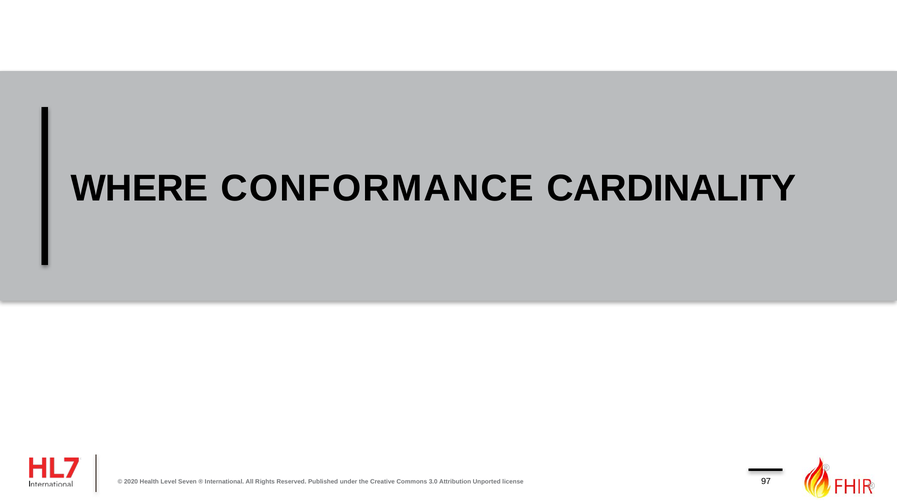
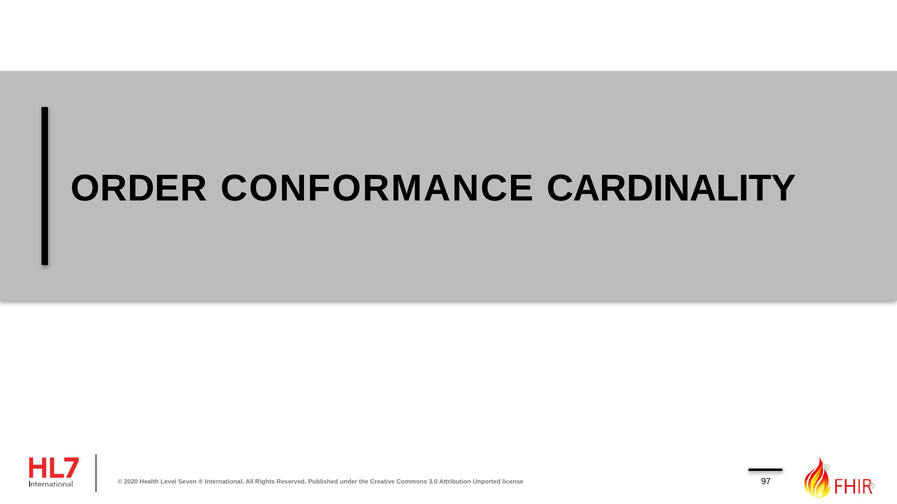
WHERE: WHERE -> ORDER
